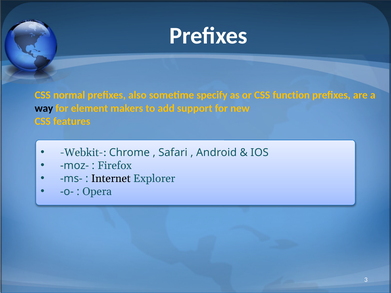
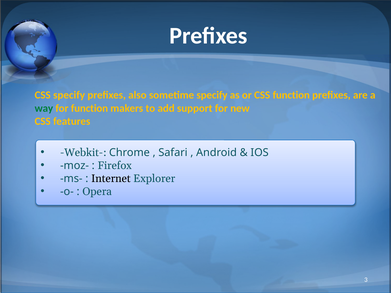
CSS normal: normal -> specify
way colour: black -> green
for element: element -> function
